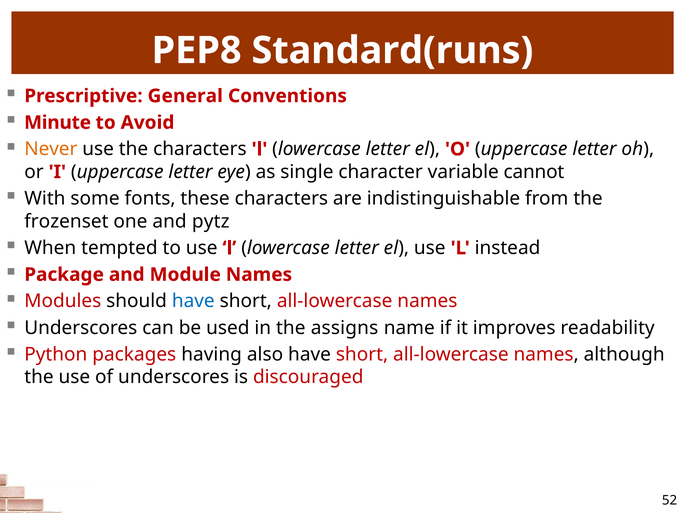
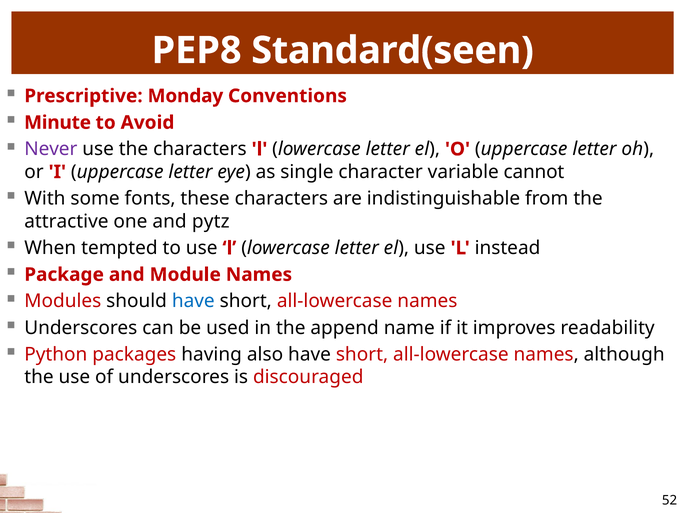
Standard(runs: Standard(runs -> Standard(seen
General: General -> Monday
Never colour: orange -> purple
frozenset: frozenset -> attractive
assigns: assigns -> append
